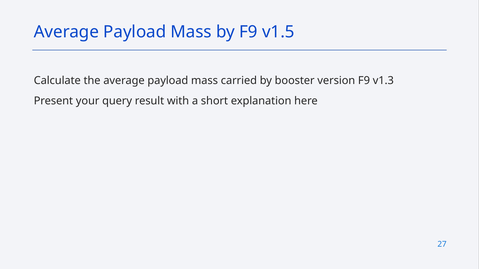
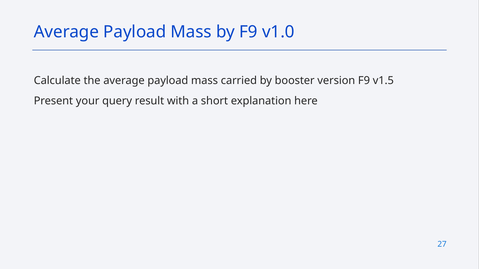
v1.5: v1.5 -> v1.0
v1.3: v1.3 -> v1.5
